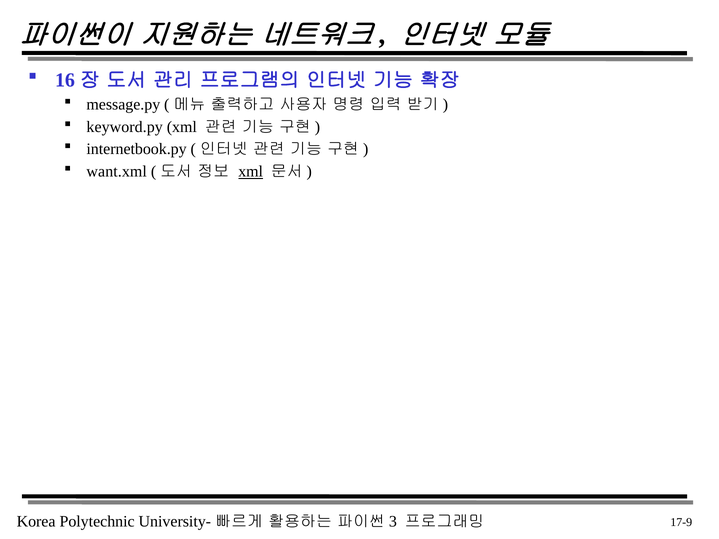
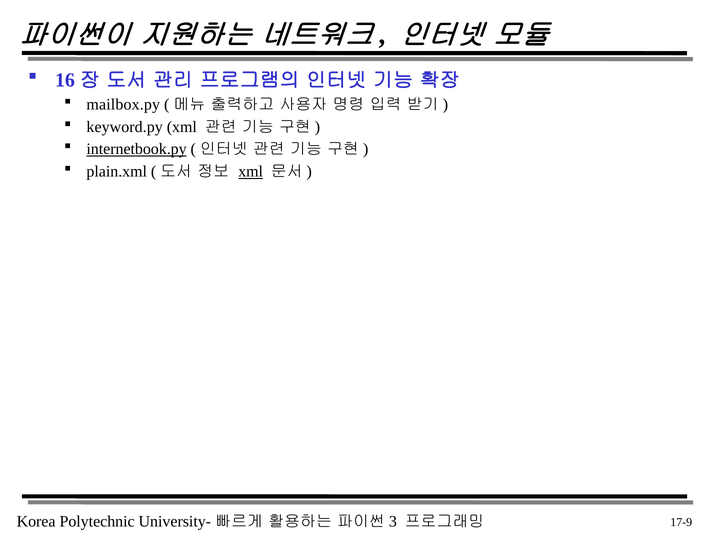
message.py: message.py -> mailbox.py
internetbook.py underline: none -> present
want.xml: want.xml -> plain.xml
